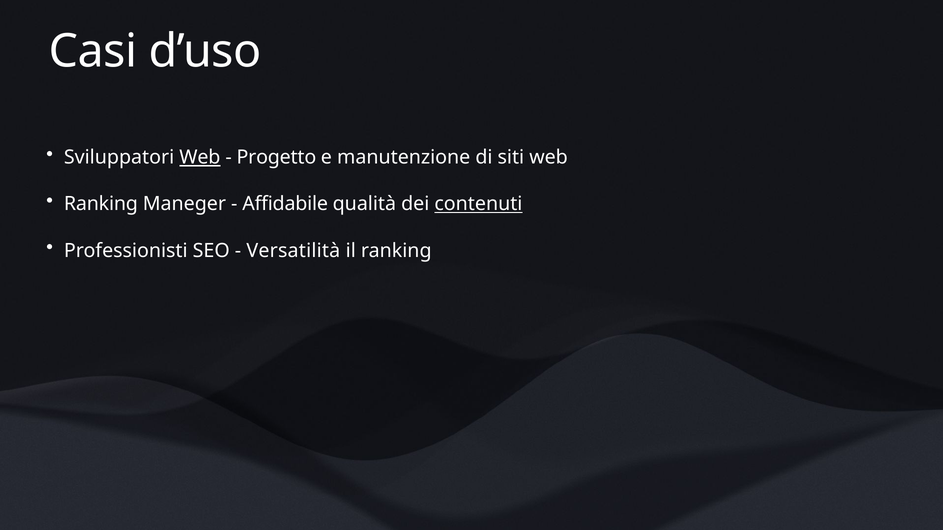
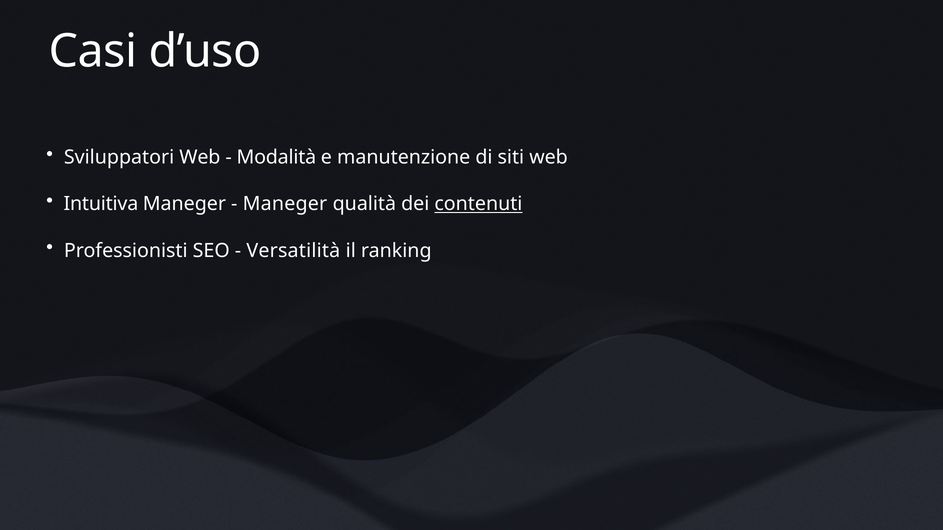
Web at (200, 157) underline: present -> none
Progetto: Progetto -> Modalità
Ranking at (101, 204): Ranking -> Intuitiva
Affidabile at (285, 204): Affidabile -> Maneger
